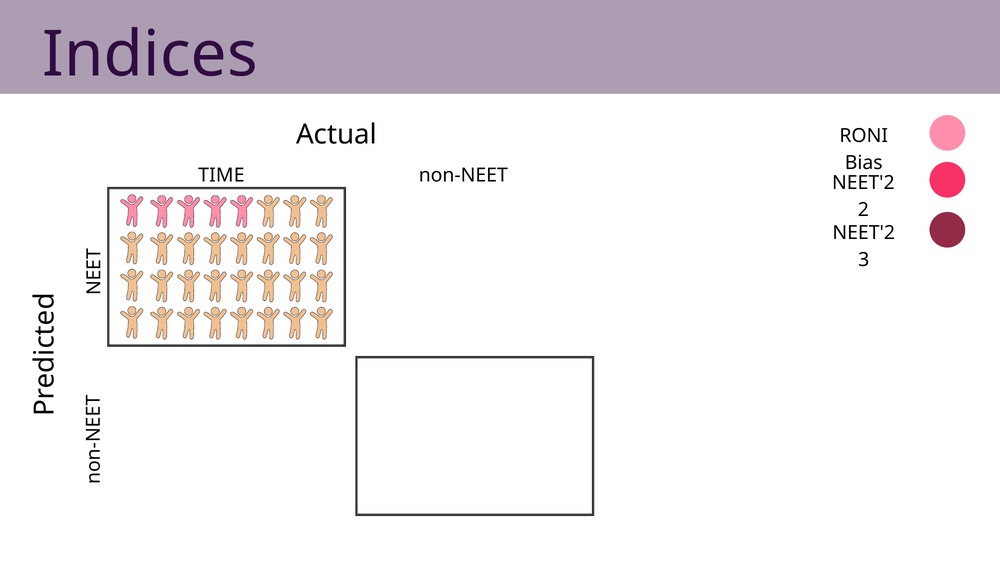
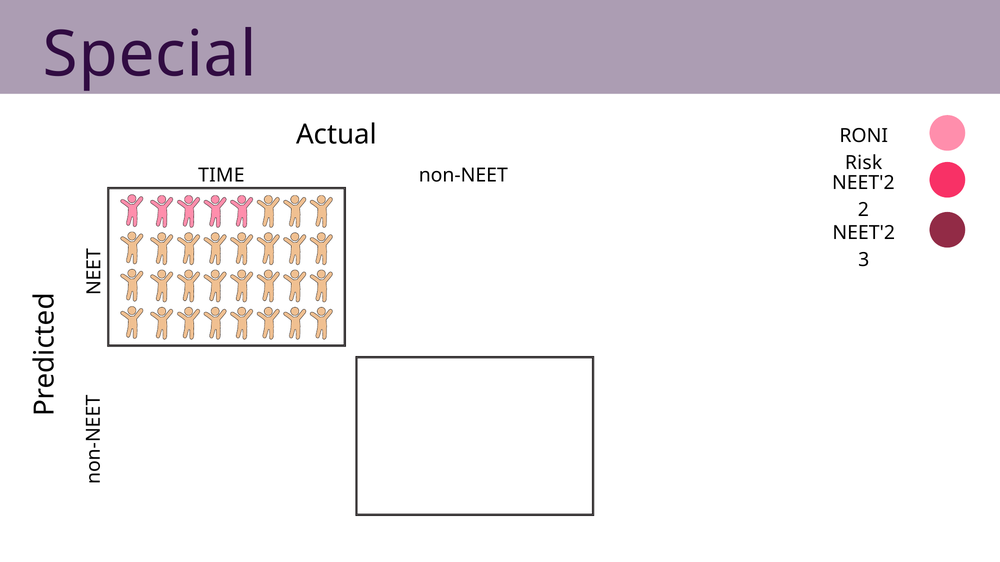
Indices: Indices -> Special
Bias: Bias -> Risk
